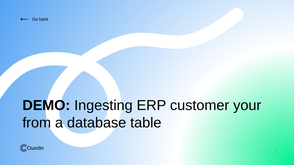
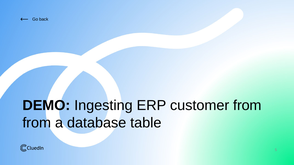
customer your: your -> from
